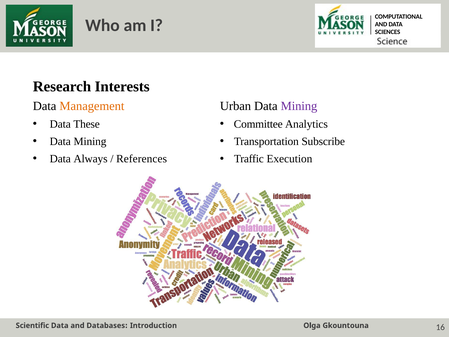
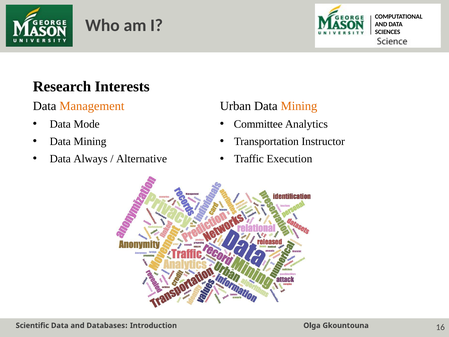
Mining at (299, 106) colour: purple -> orange
These: These -> Mode
Subscribe: Subscribe -> Instructor
References: References -> Alternative
